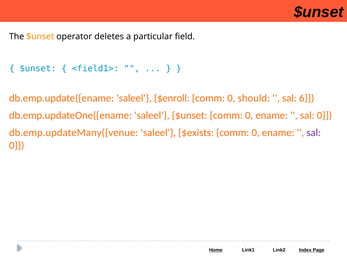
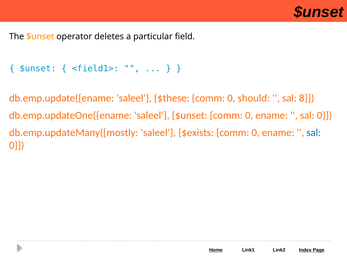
$enroll: $enroll -> $these
6: 6 -> 8
db.emp.updateMany({venue: db.emp.updateMany({venue -> db.emp.updateMany({mostly
sal at (314, 133) colour: purple -> blue
